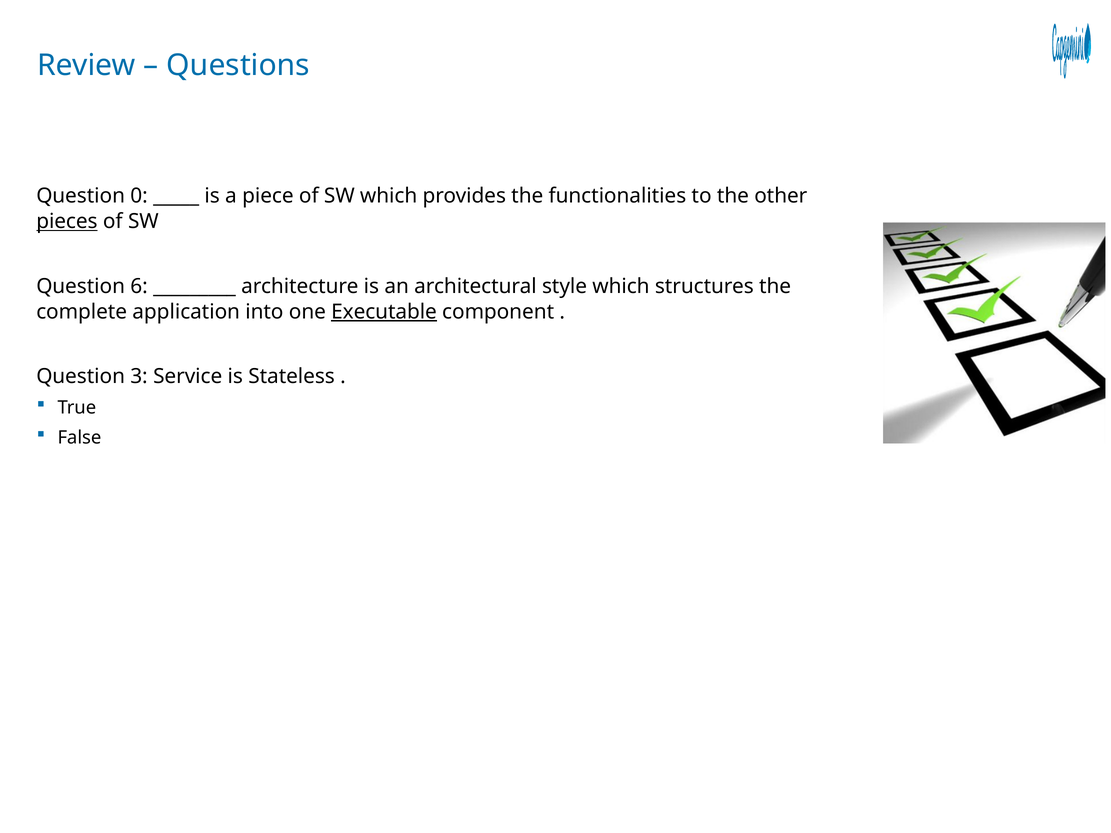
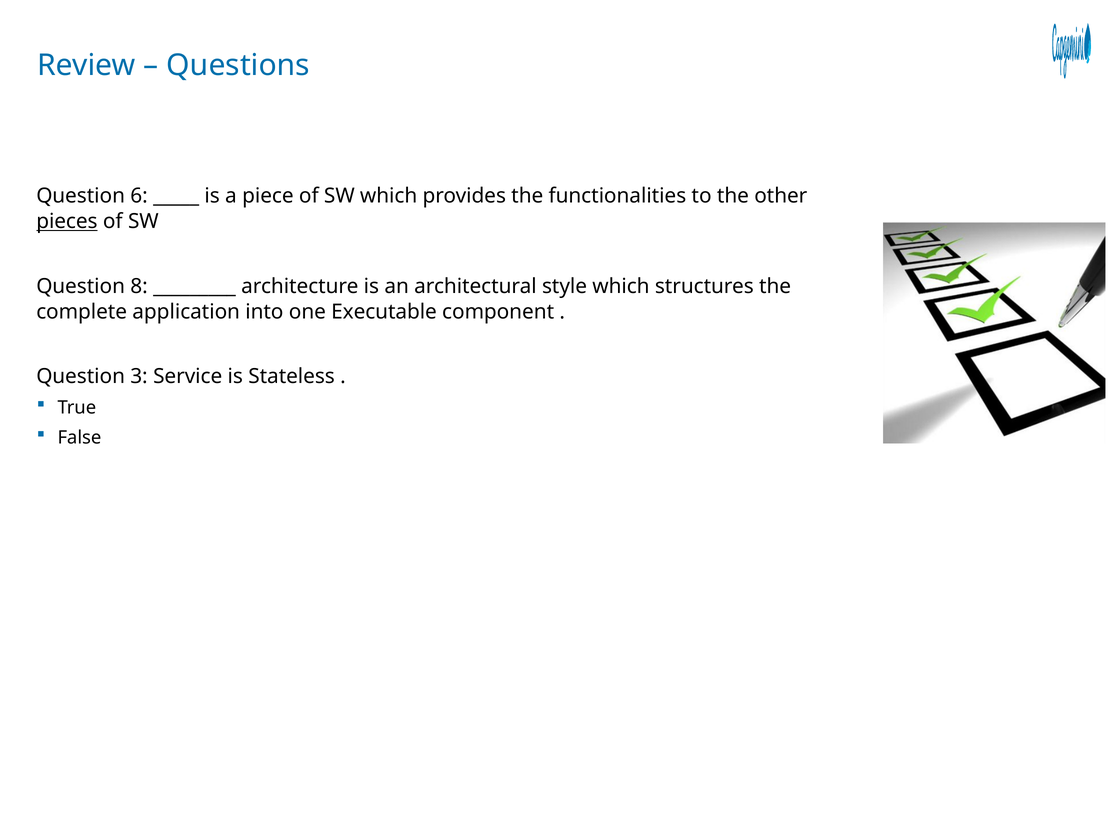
0: 0 -> 6
6: 6 -> 8
Executable underline: present -> none
